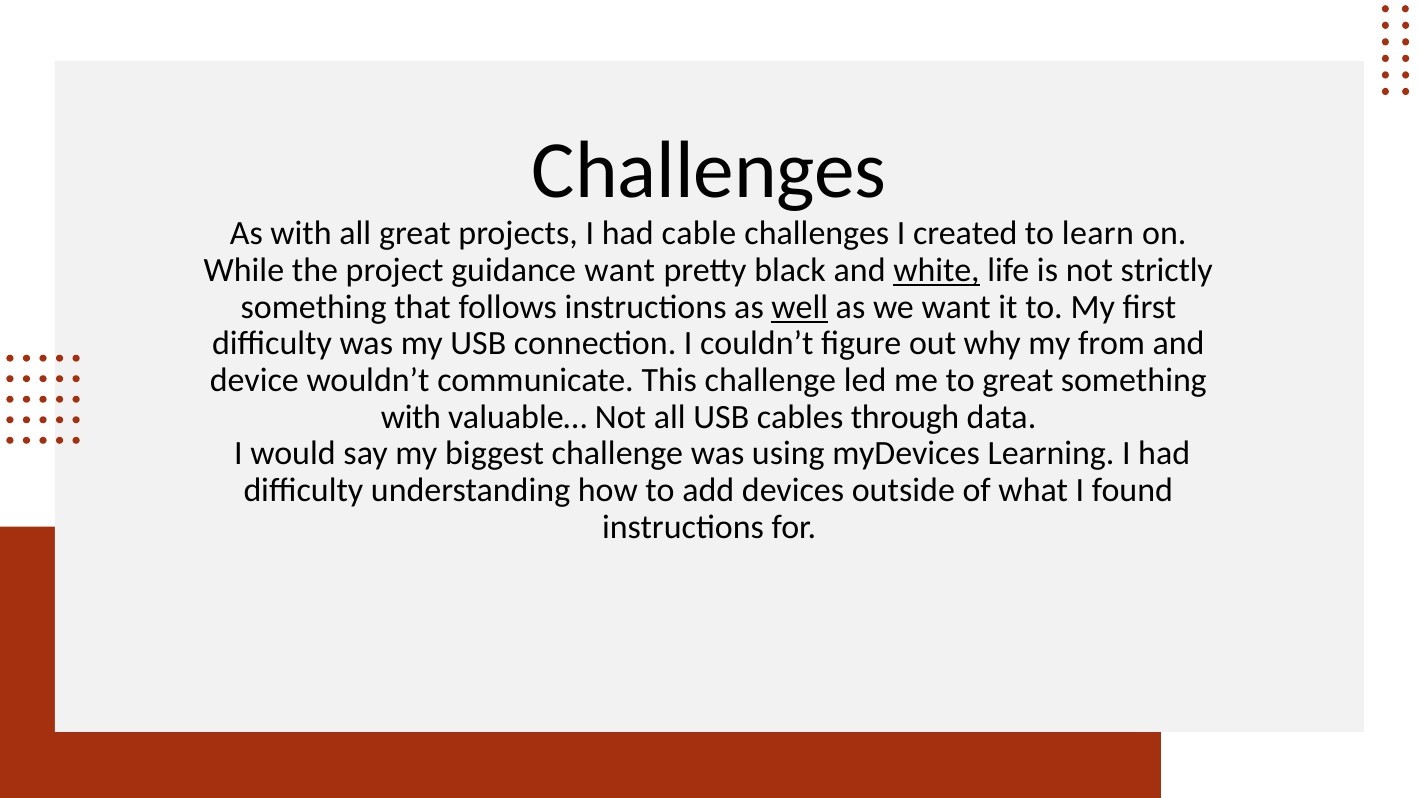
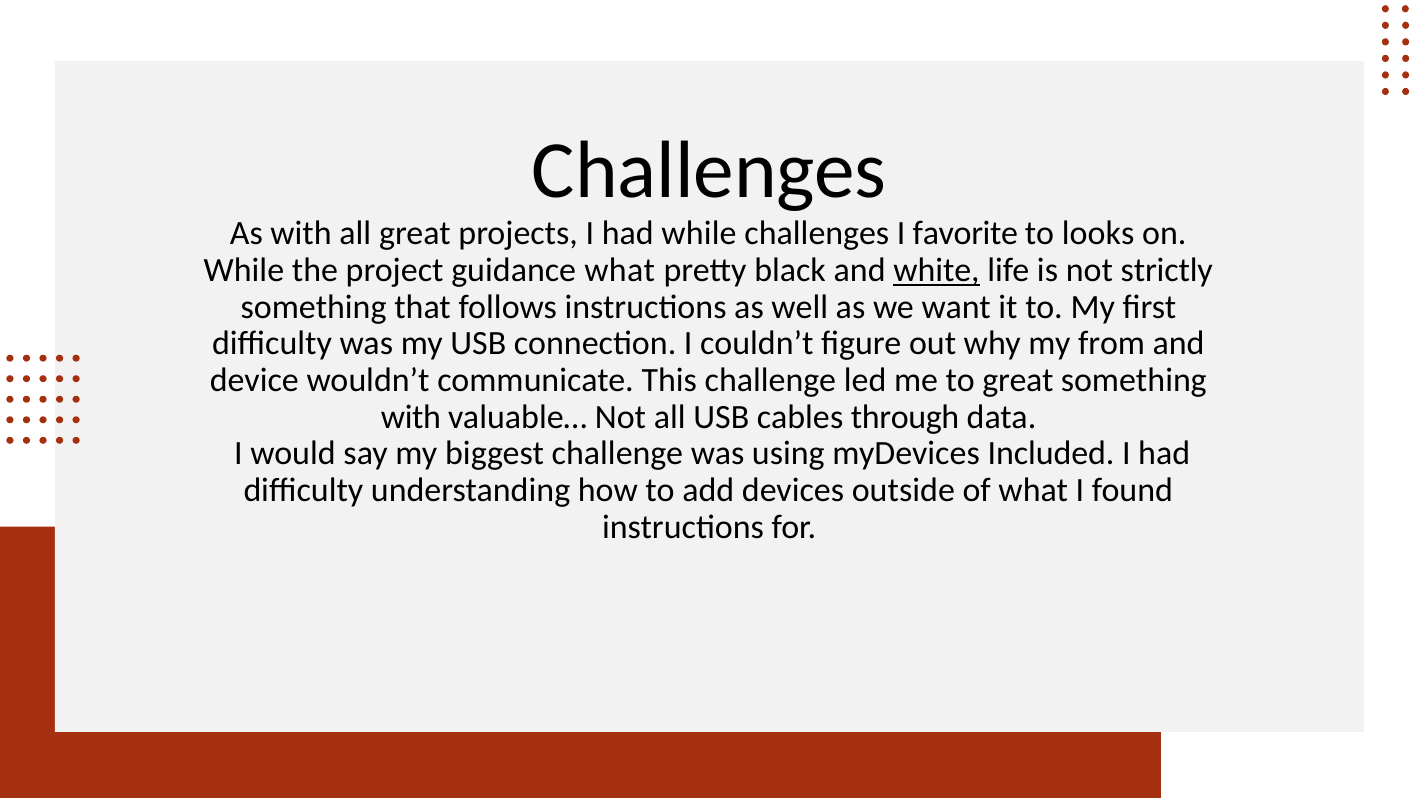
had cable: cable -> while
created: created -> favorite
learn: learn -> looks
guidance want: want -> what
well underline: present -> none
Learning: Learning -> Included
